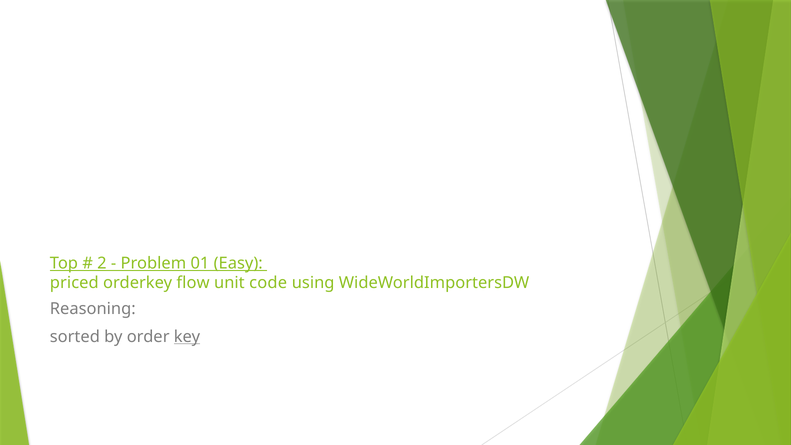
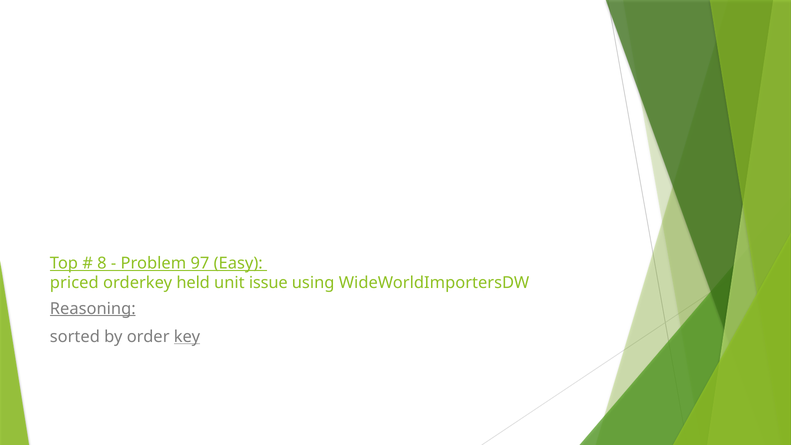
2: 2 -> 8
01: 01 -> 97
flow: flow -> held
code: code -> issue
Reasoning underline: none -> present
